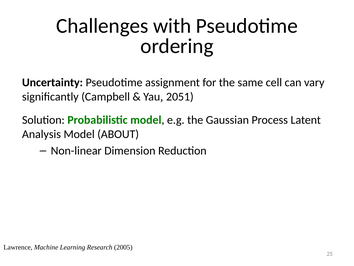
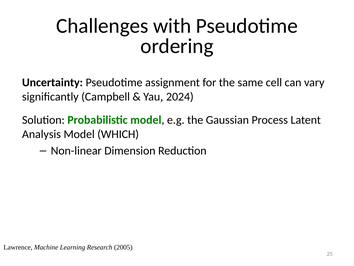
2051: 2051 -> 2024
ABOUT: ABOUT -> WHICH
